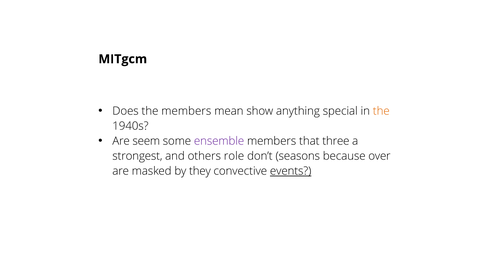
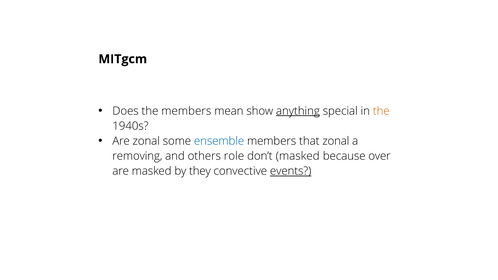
anything underline: none -> present
Are seem: seem -> zonal
ensemble colour: purple -> blue
that three: three -> zonal
strongest: strongest -> removing
don’t seasons: seasons -> masked
